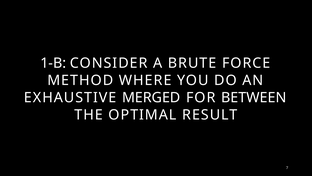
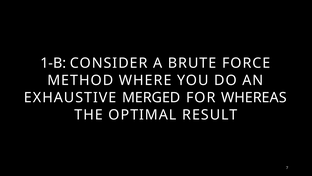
BETWEEN: BETWEEN -> WHEREAS
